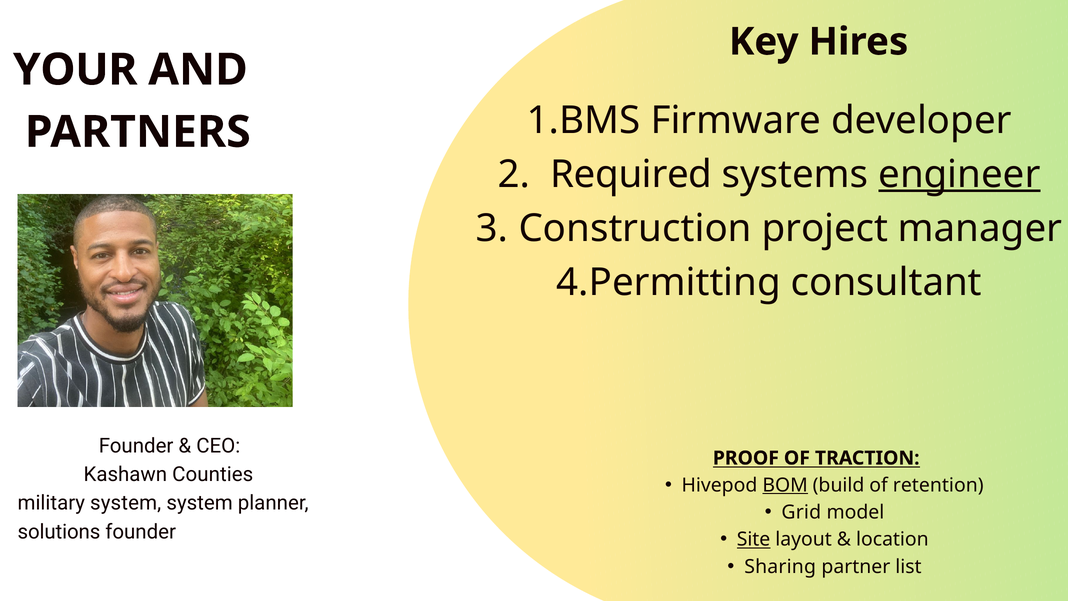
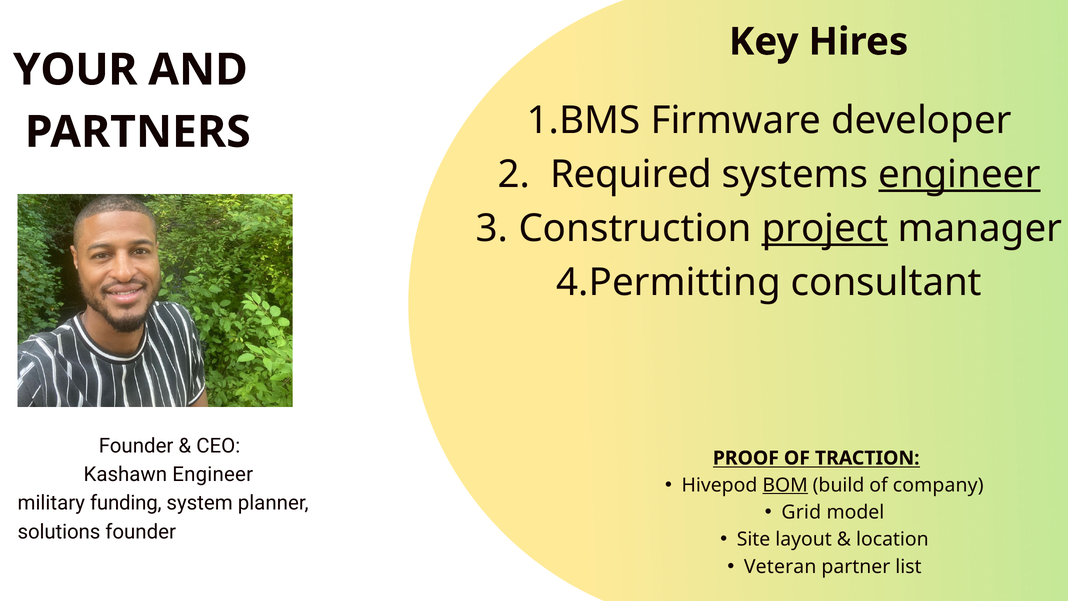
project underline: none -> present
Kashawn Counties: Counties -> Engineer
retention: retention -> company
military system: system -> funding
Site underline: present -> none
Sharing: Sharing -> Veteran
